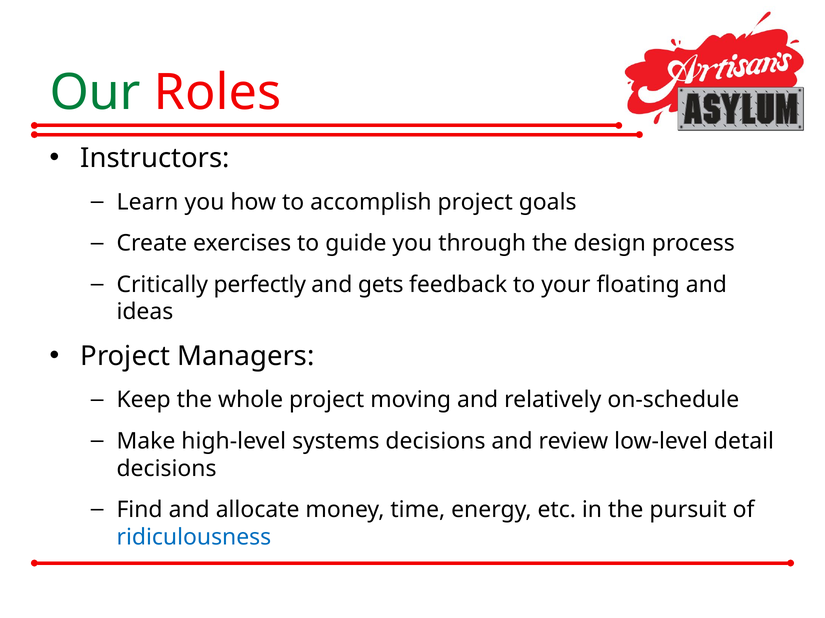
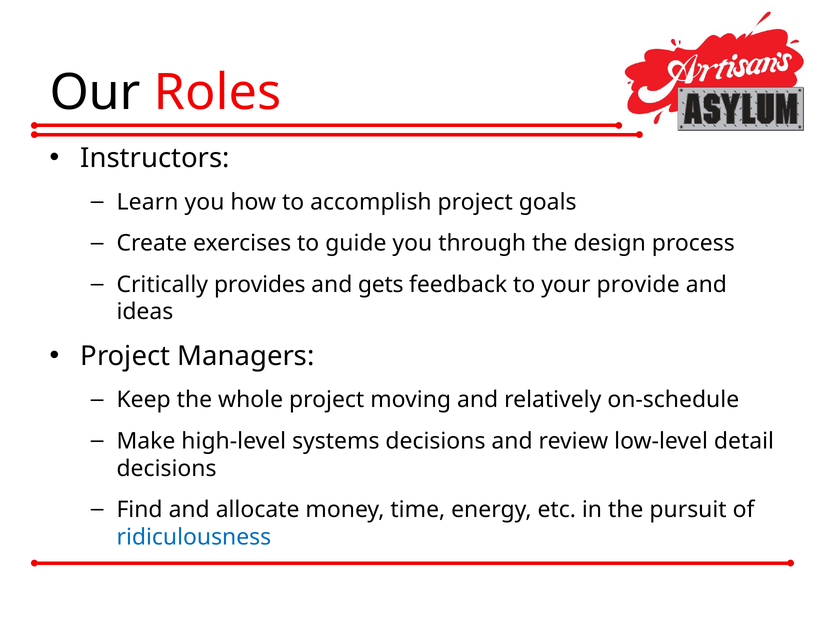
Our colour: green -> black
perfectly: perfectly -> provides
floating: floating -> provide
